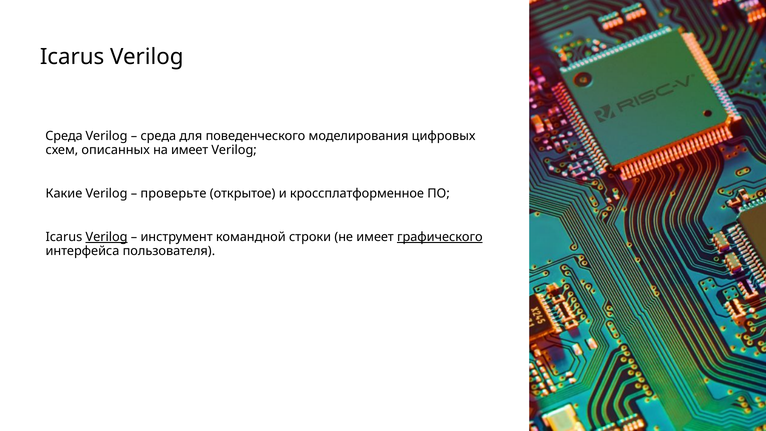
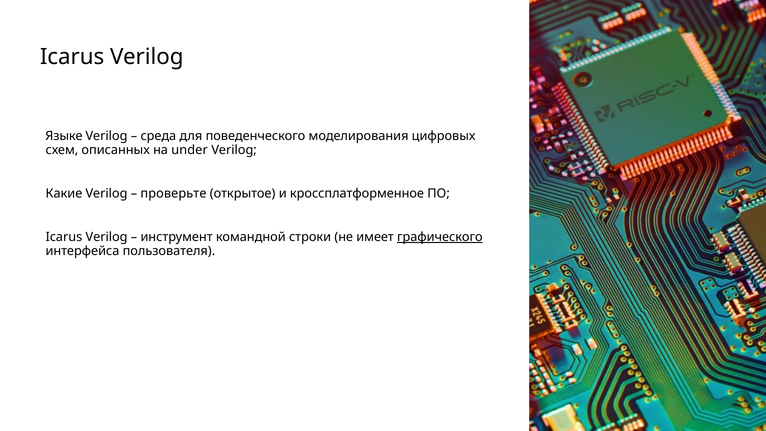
Среда at (64, 136): Среда -> Языке
на имеет: имеет -> under
Verilog at (107, 237) underline: present -> none
